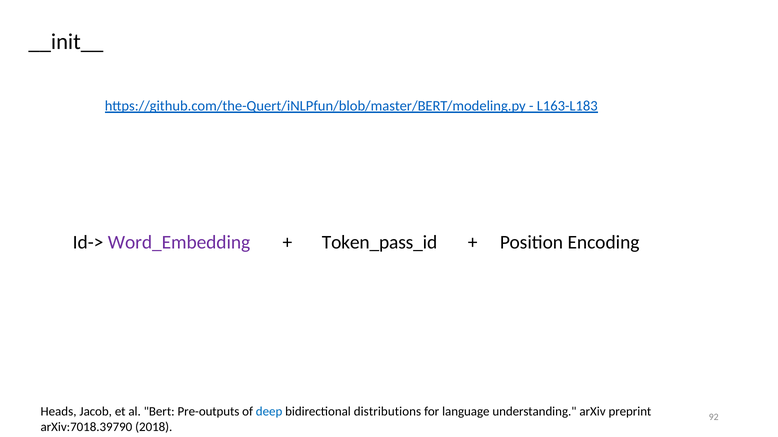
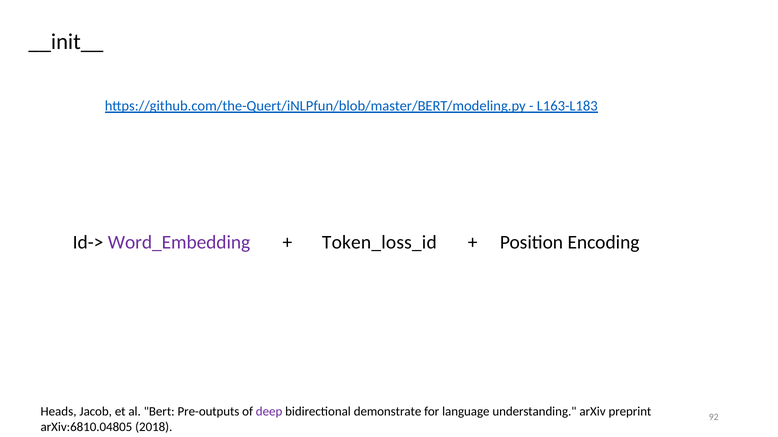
Token_pass_id: Token_pass_id -> Token_loss_id
deep colour: blue -> purple
distributions: distributions -> demonstrate
arXiv:7018.39790: arXiv:7018.39790 -> arXiv:6810.04805
